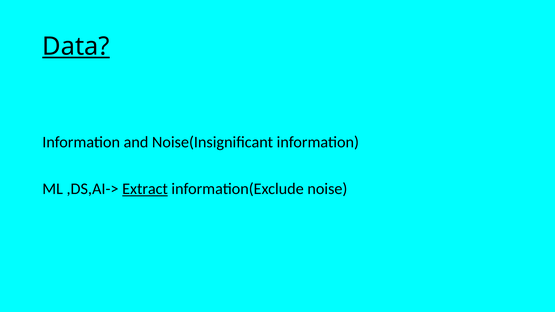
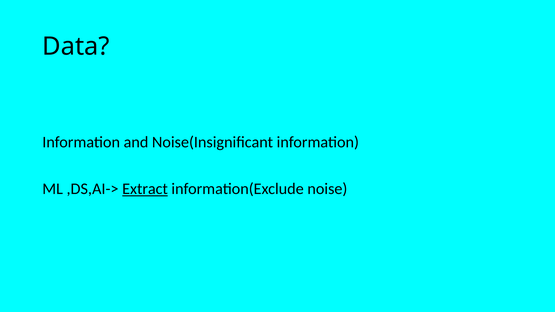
Data underline: present -> none
